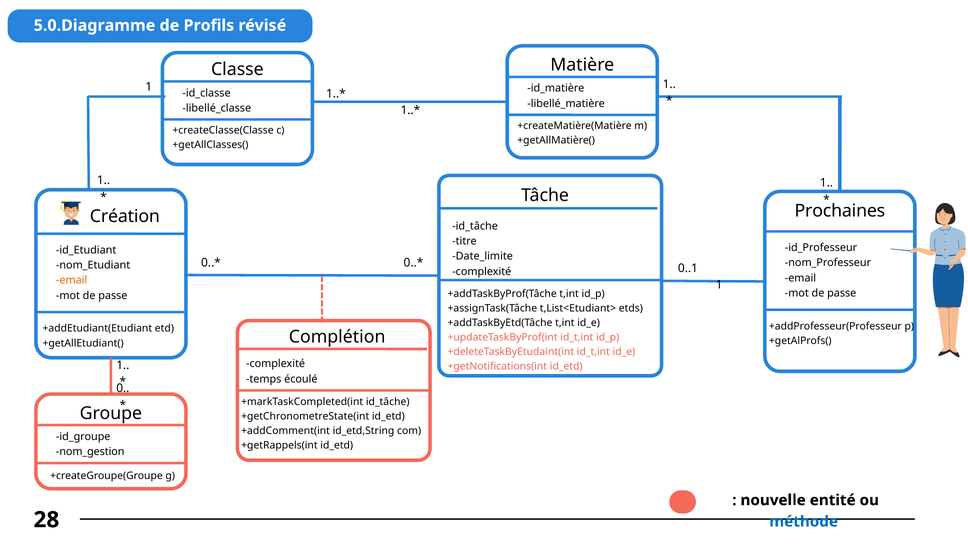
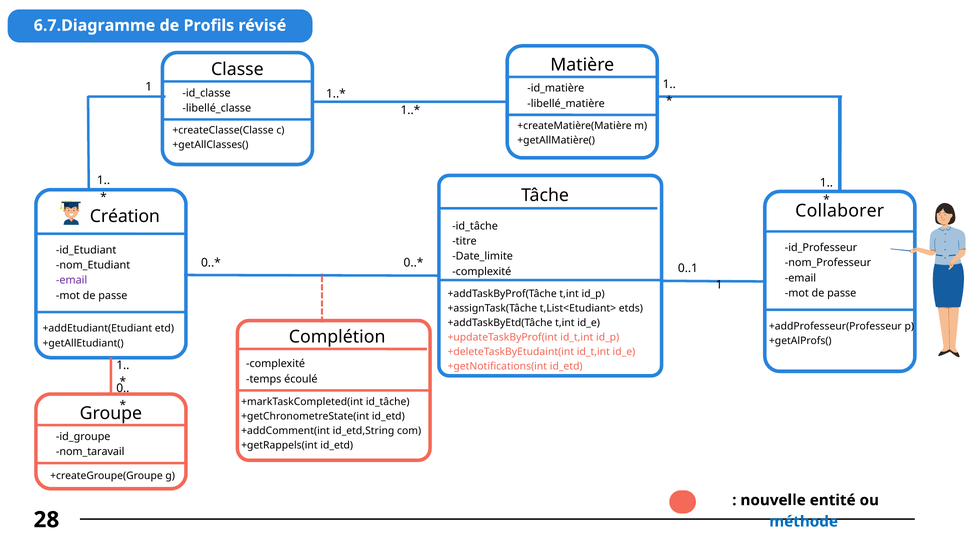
5.0.Diagramme: 5.0.Diagramme -> 6.7.Diagramme
Prochaines: Prochaines -> Collaborer
email at (72, 281) colour: orange -> purple
nom_gestion: nom_gestion -> nom_taravail
